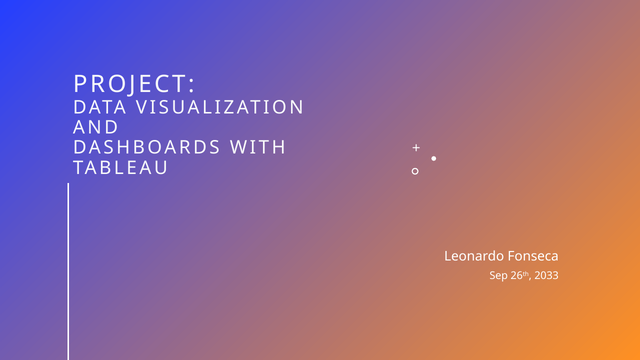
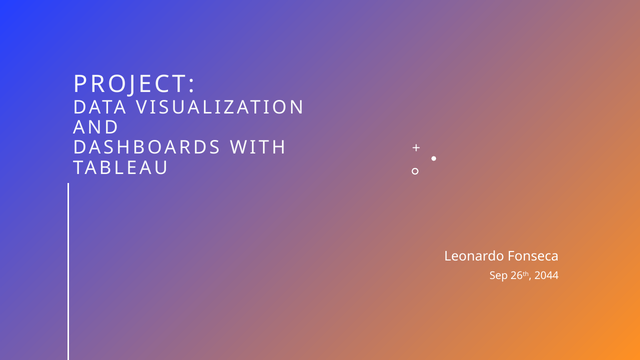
2033: 2033 -> 2044
